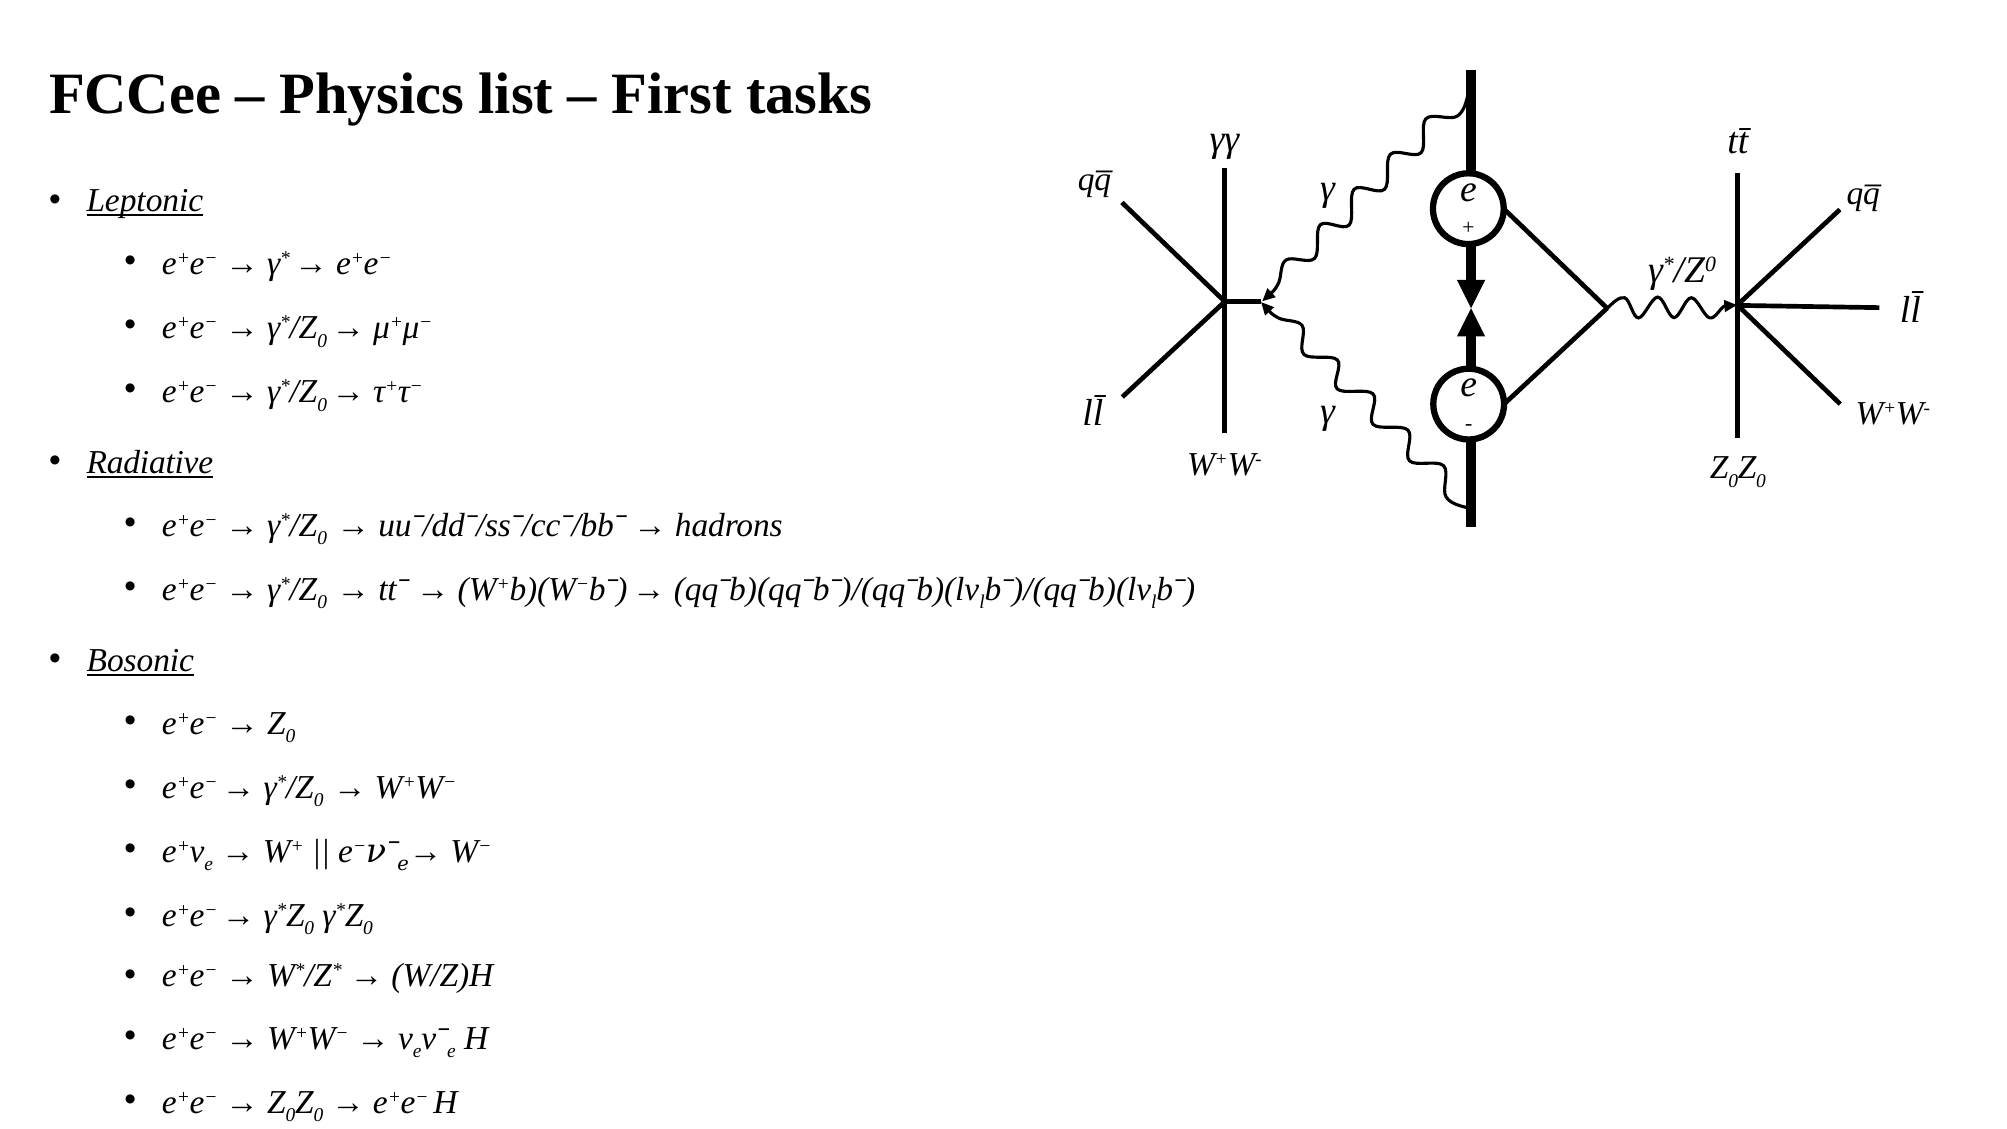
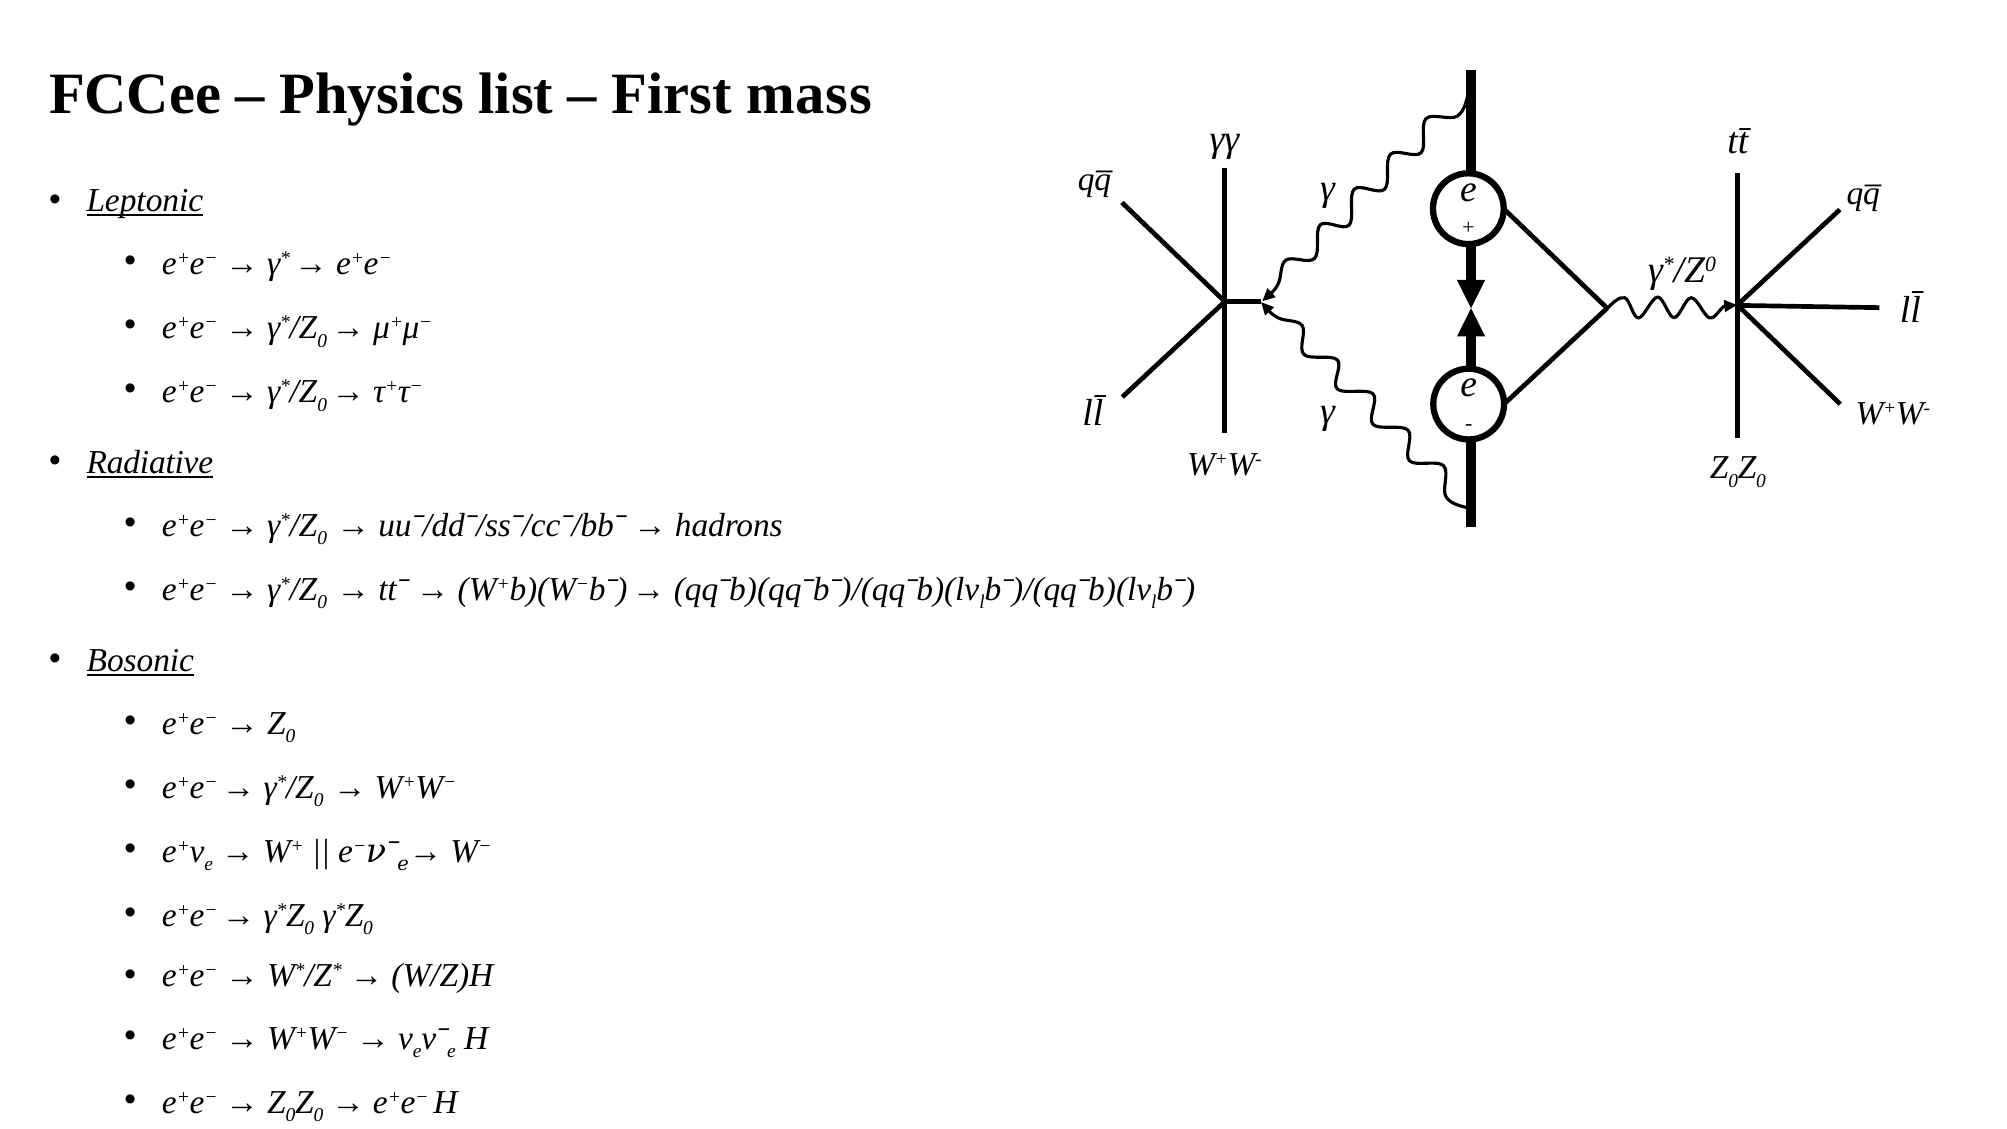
tasks: tasks -> mass
